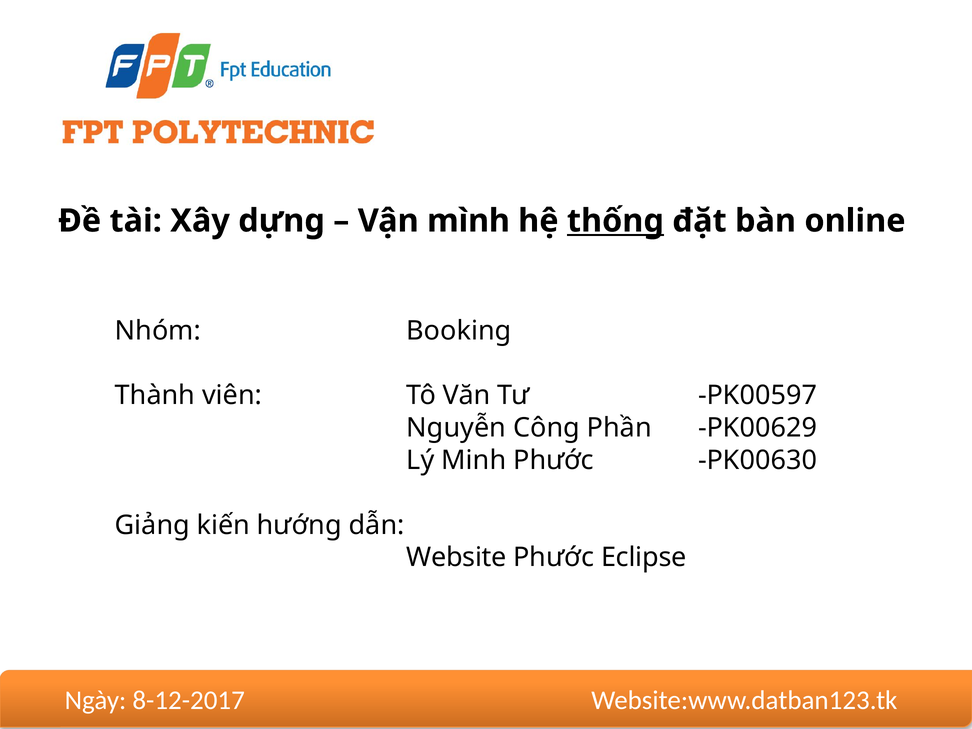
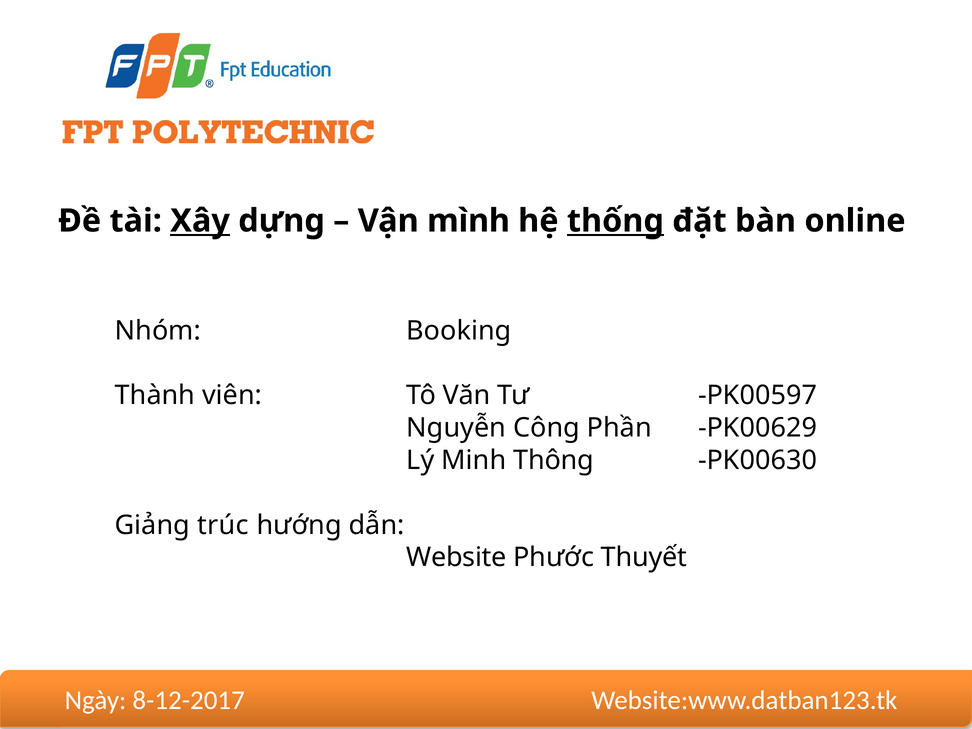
Xây underline: none -> present
Minh Phước: Phước -> Thông
kiến: kiến -> trúc
Eclipse: Eclipse -> Thuyết
